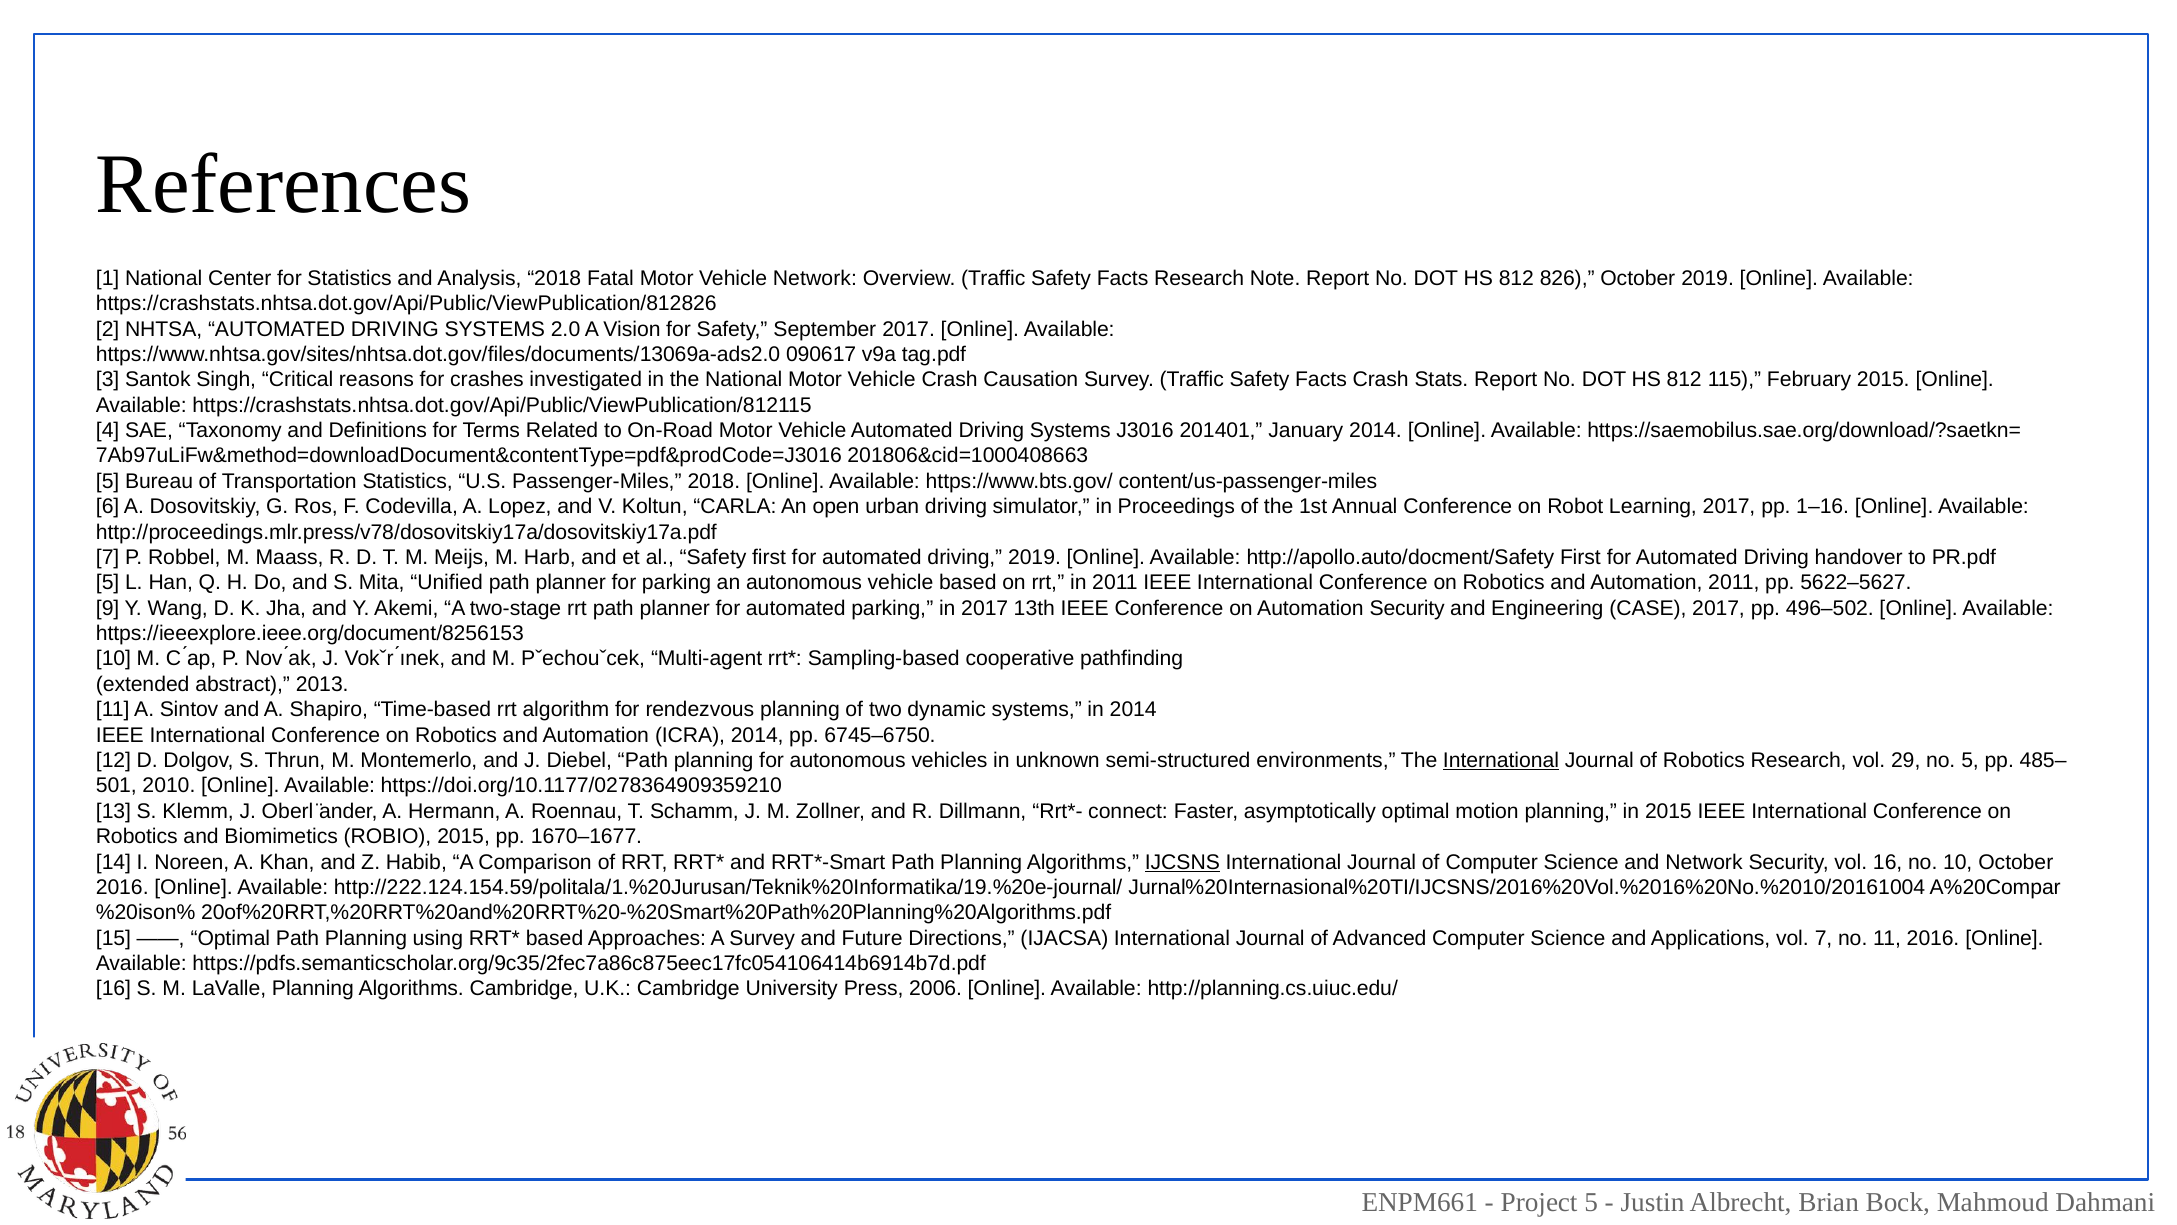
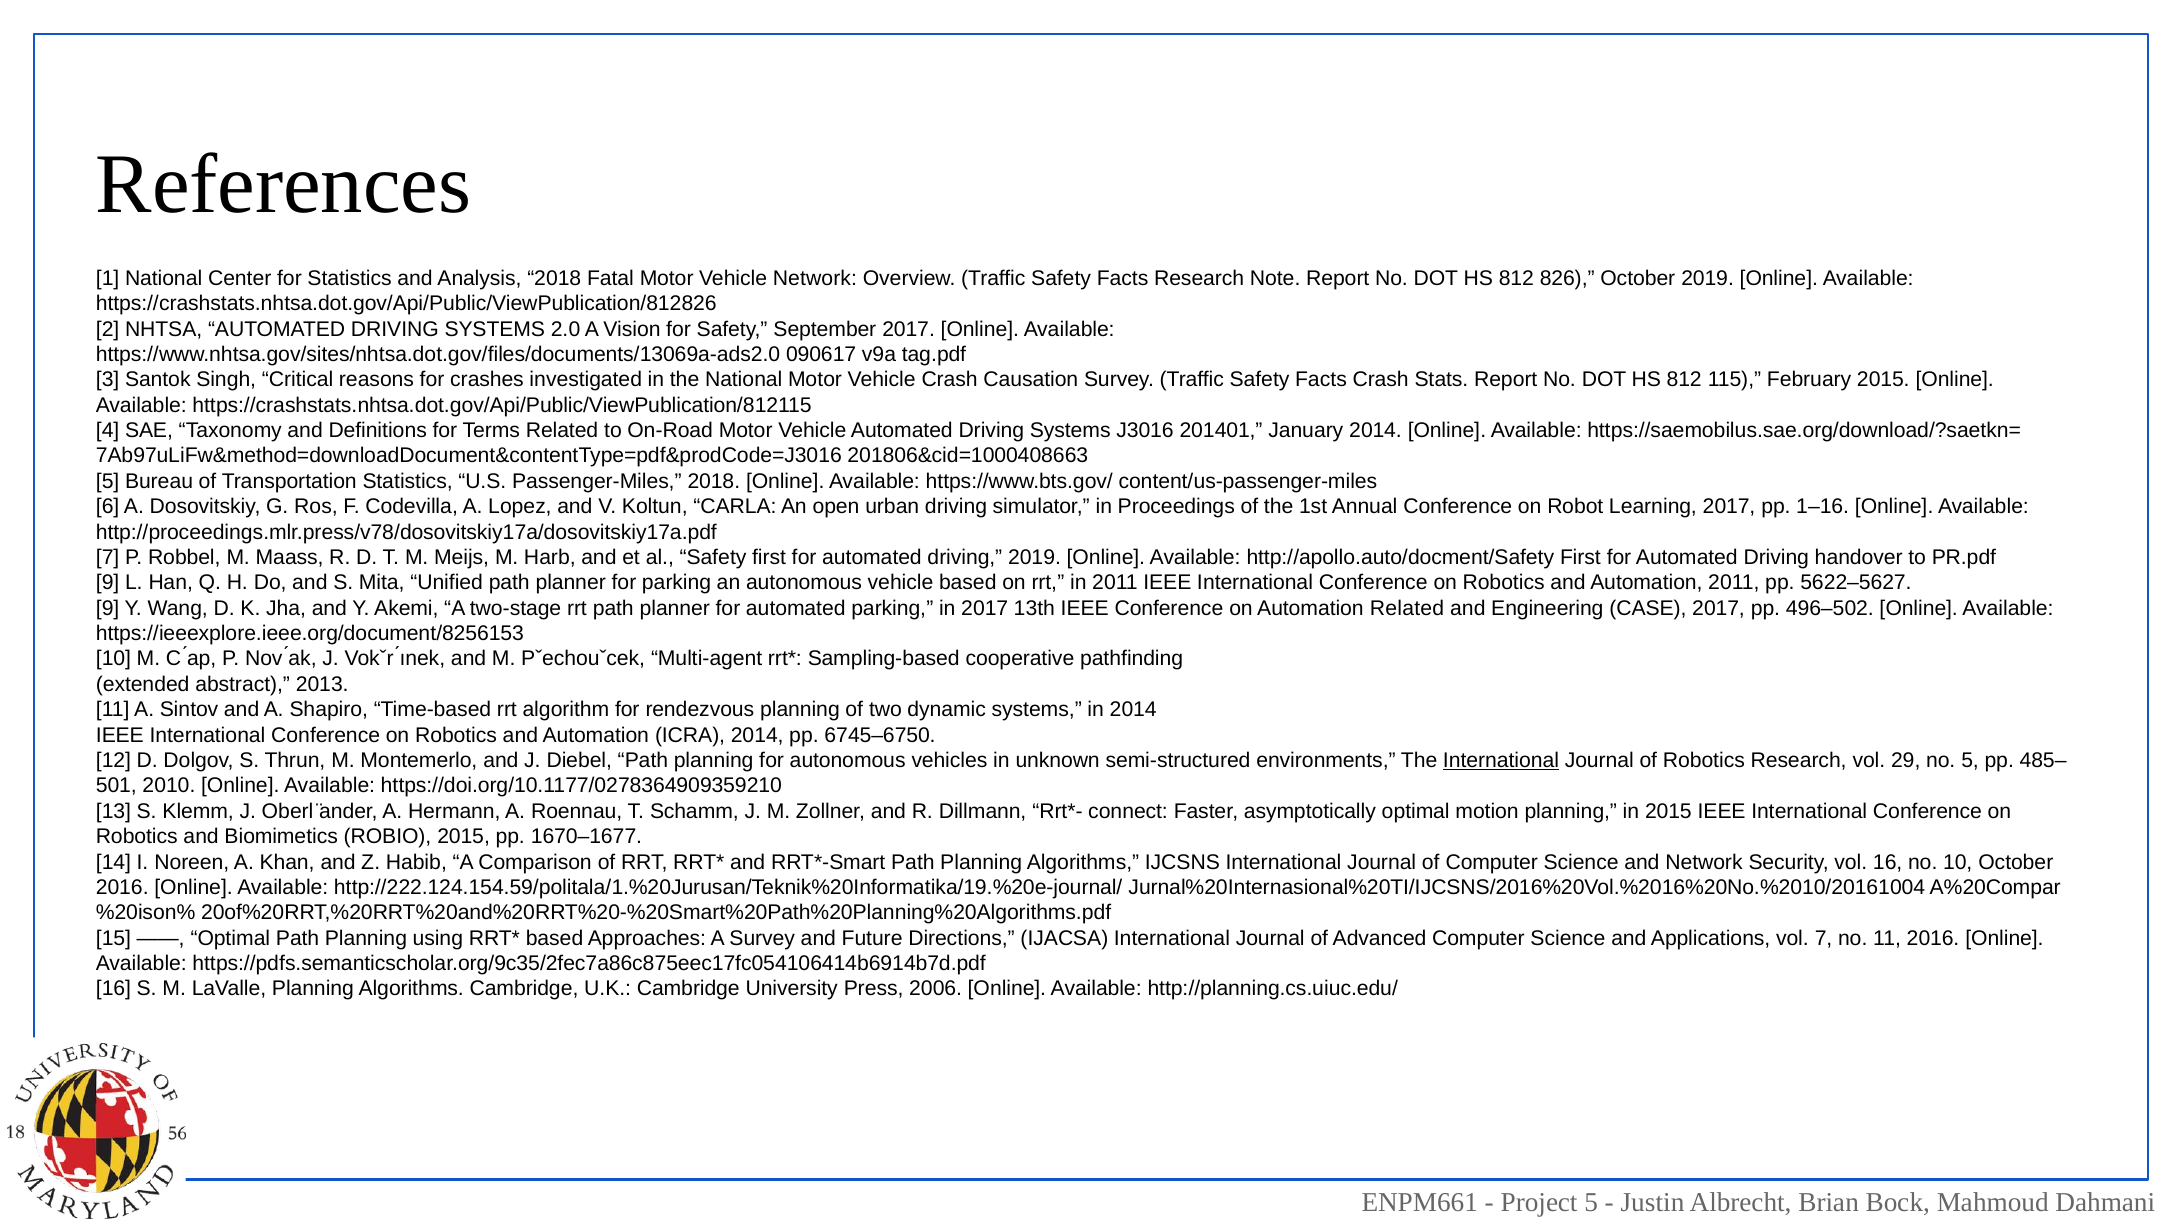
5 at (108, 583): 5 -> 9
Automation Security: Security -> Related
IJCSNS underline: present -> none
